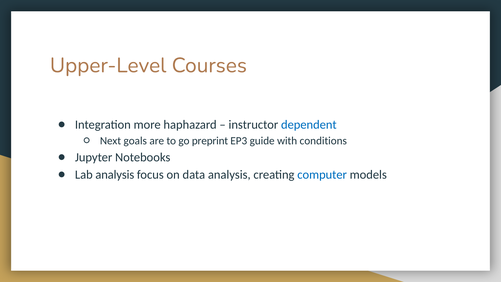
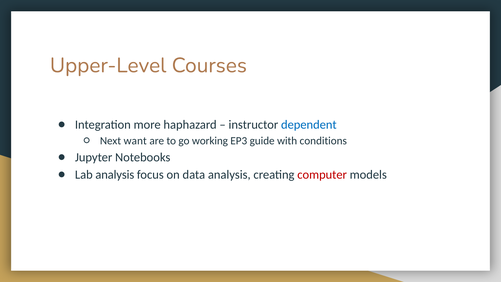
goals: goals -> want
preprint: preprint -> working
computer colour: blue -> red
